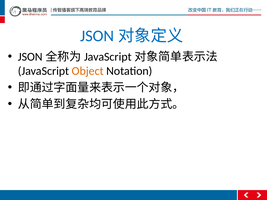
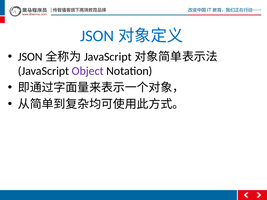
Object colour: orange -> purple
